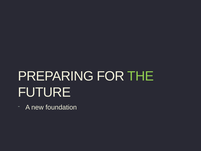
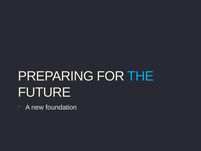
THE colour: light green -> light blue
